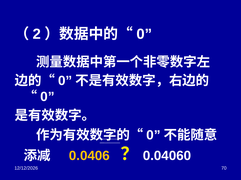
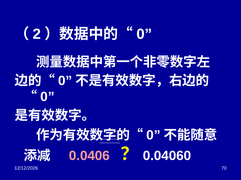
0.0406 colour: yellow -> pink
